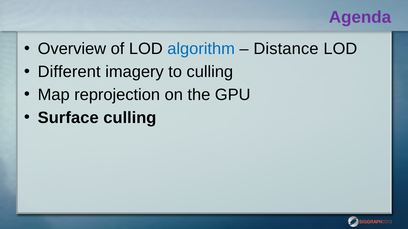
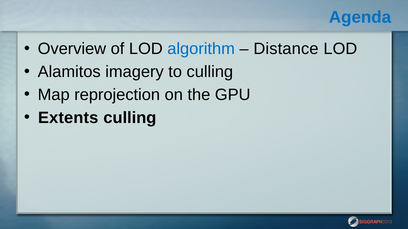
Agenda colour: purple -> blue
Different: Different -> Alamitos
Surface: Surface -> Extents
